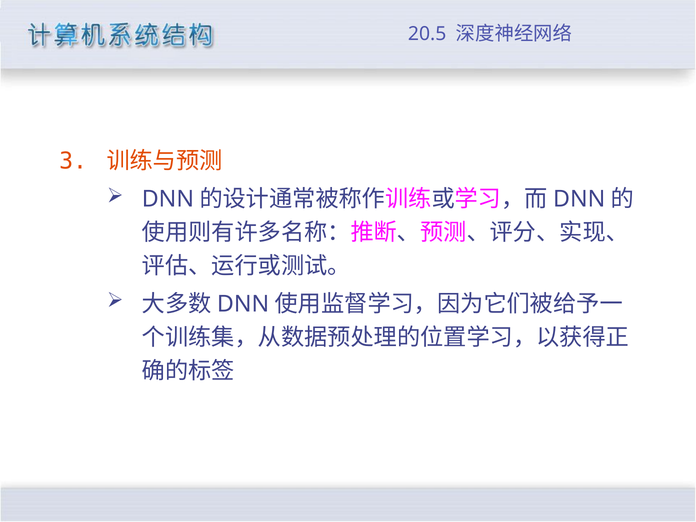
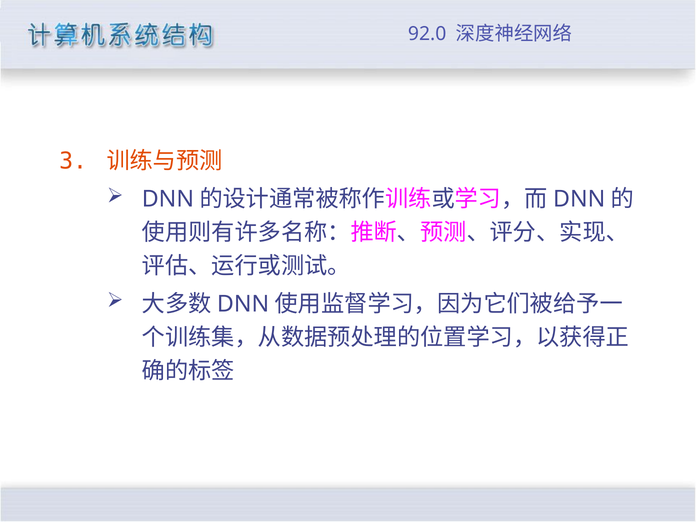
20.5: 20.5 -> 92.0
